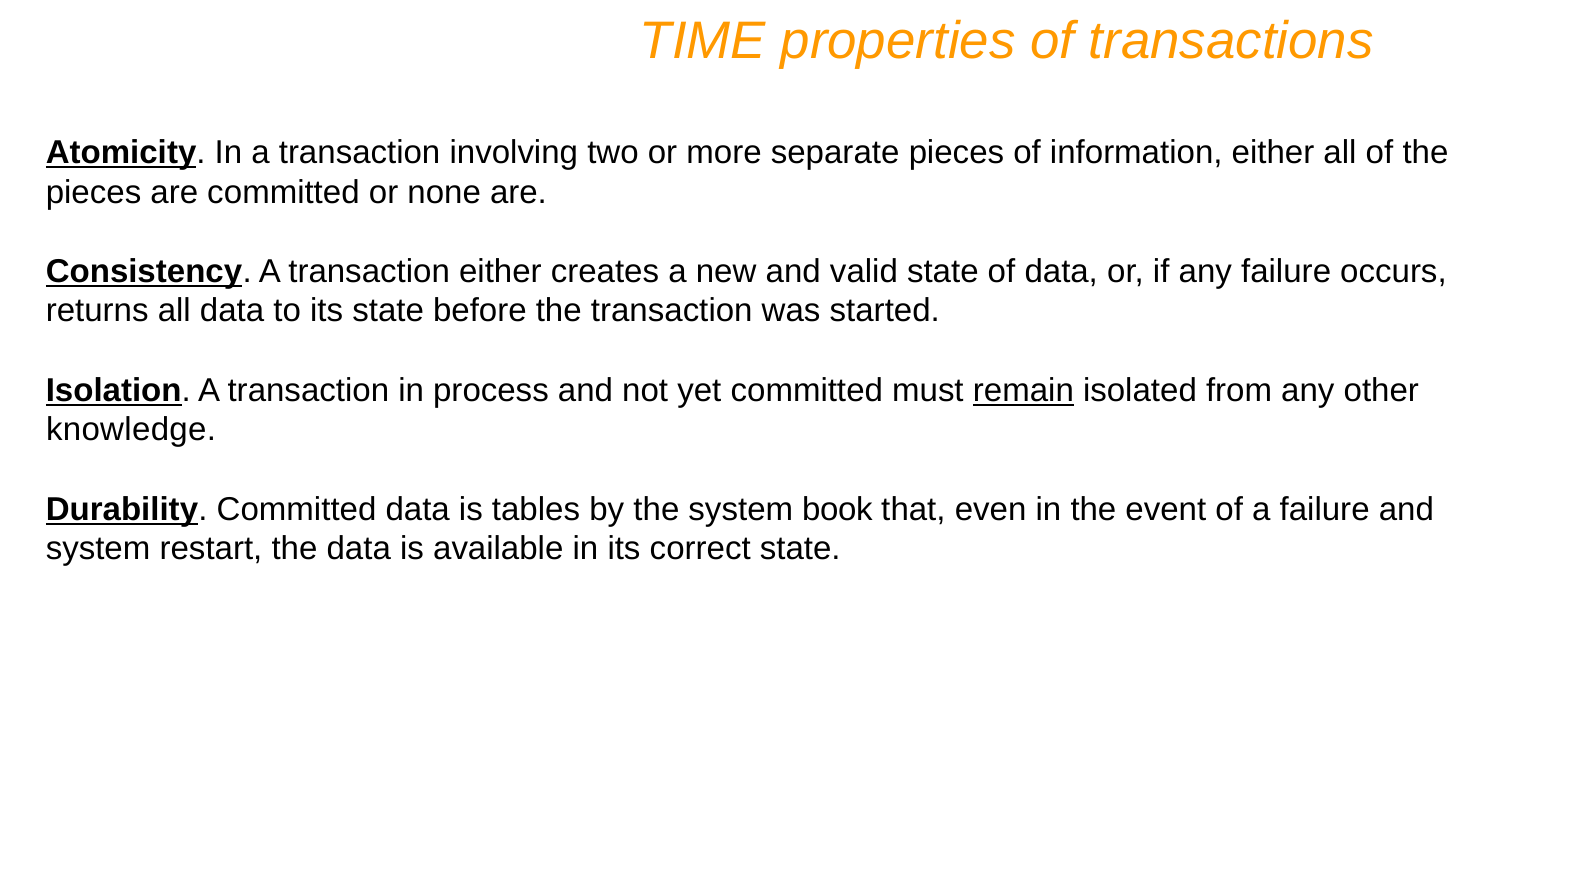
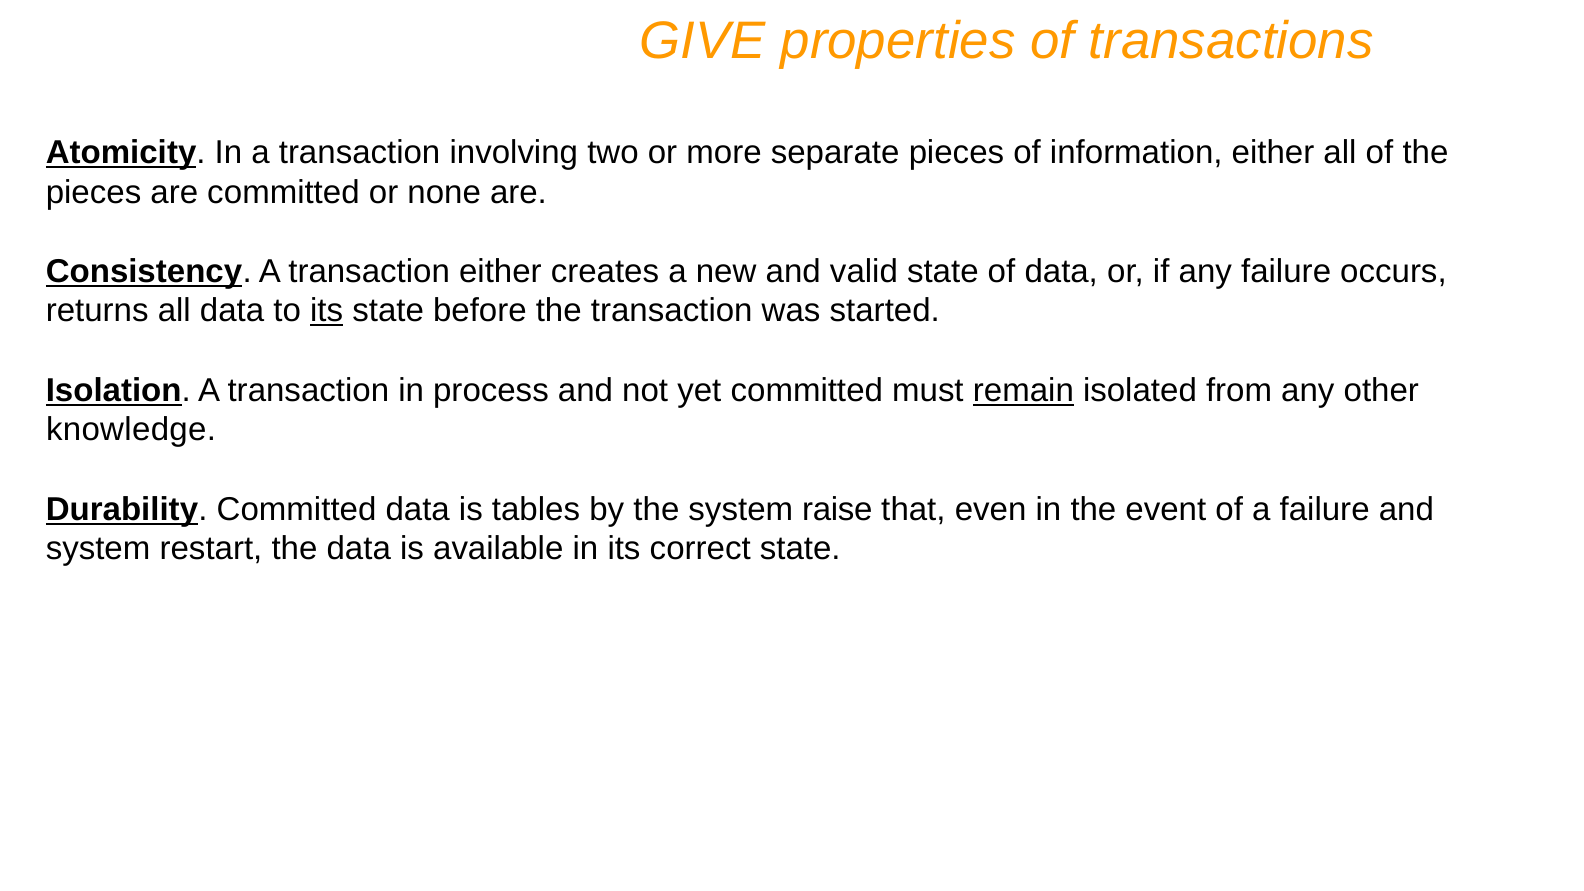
TIME: TIME -> GIVE
its at (327, 311) underline: none -> present
book: book -> raise
